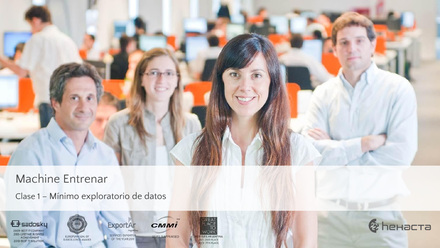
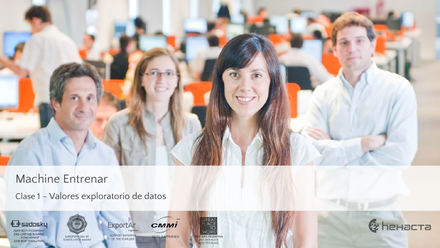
Mínimo: Mínimo -> Valores
